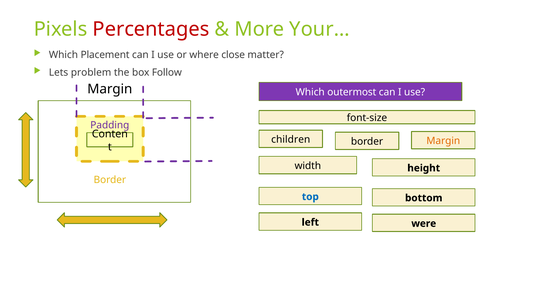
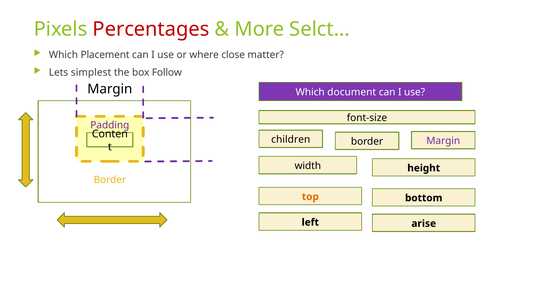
Your…: Your… -> Selct…
problem: problem -> simplest
outermost: outermost -> document
Margin at (443, 141) colour: orange -> purple
top colour: blue -> orange
were: were -> arise
